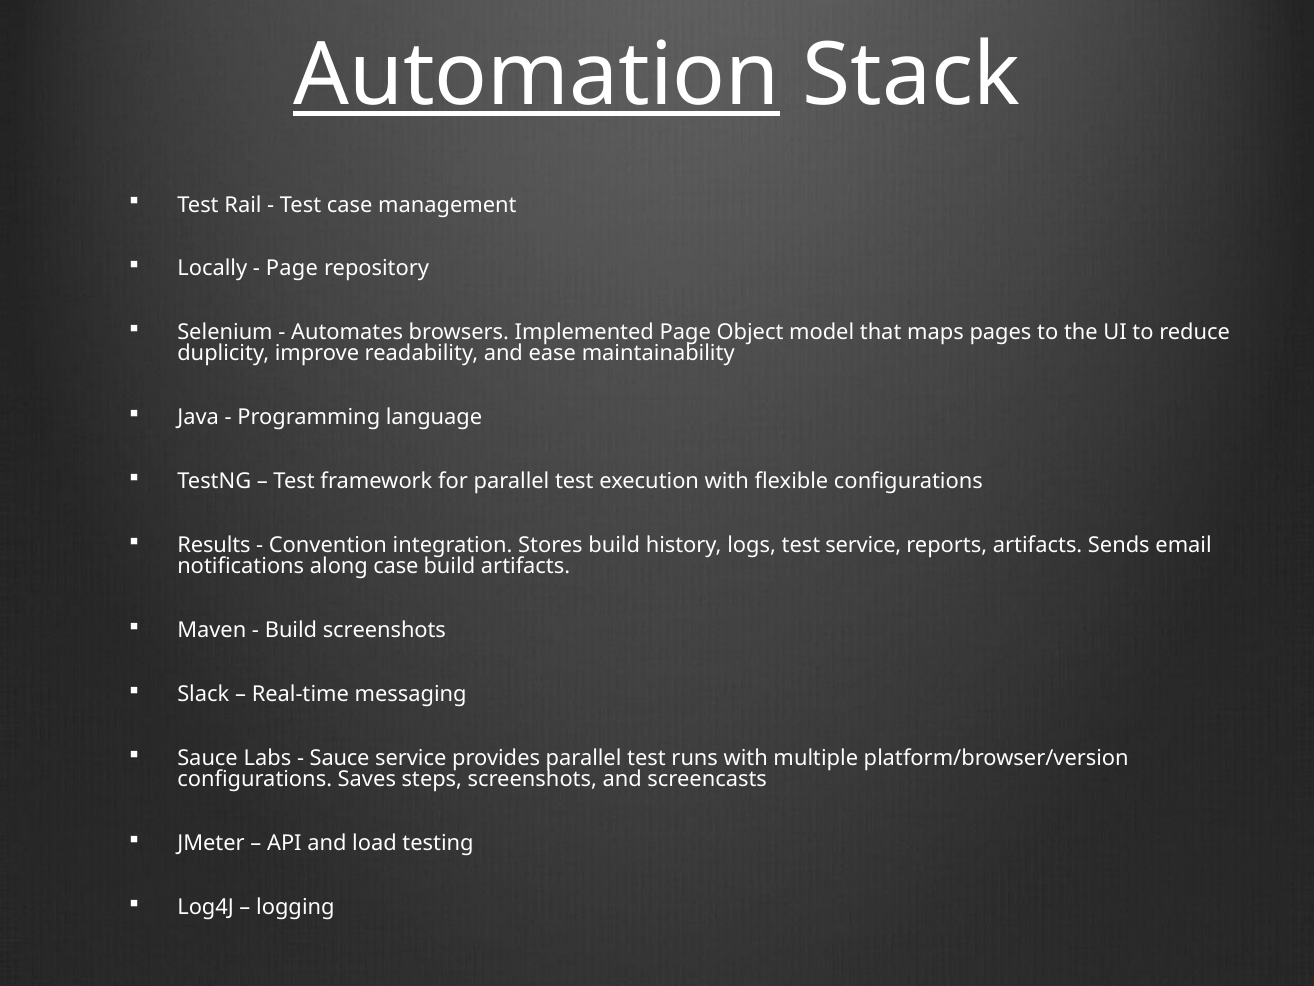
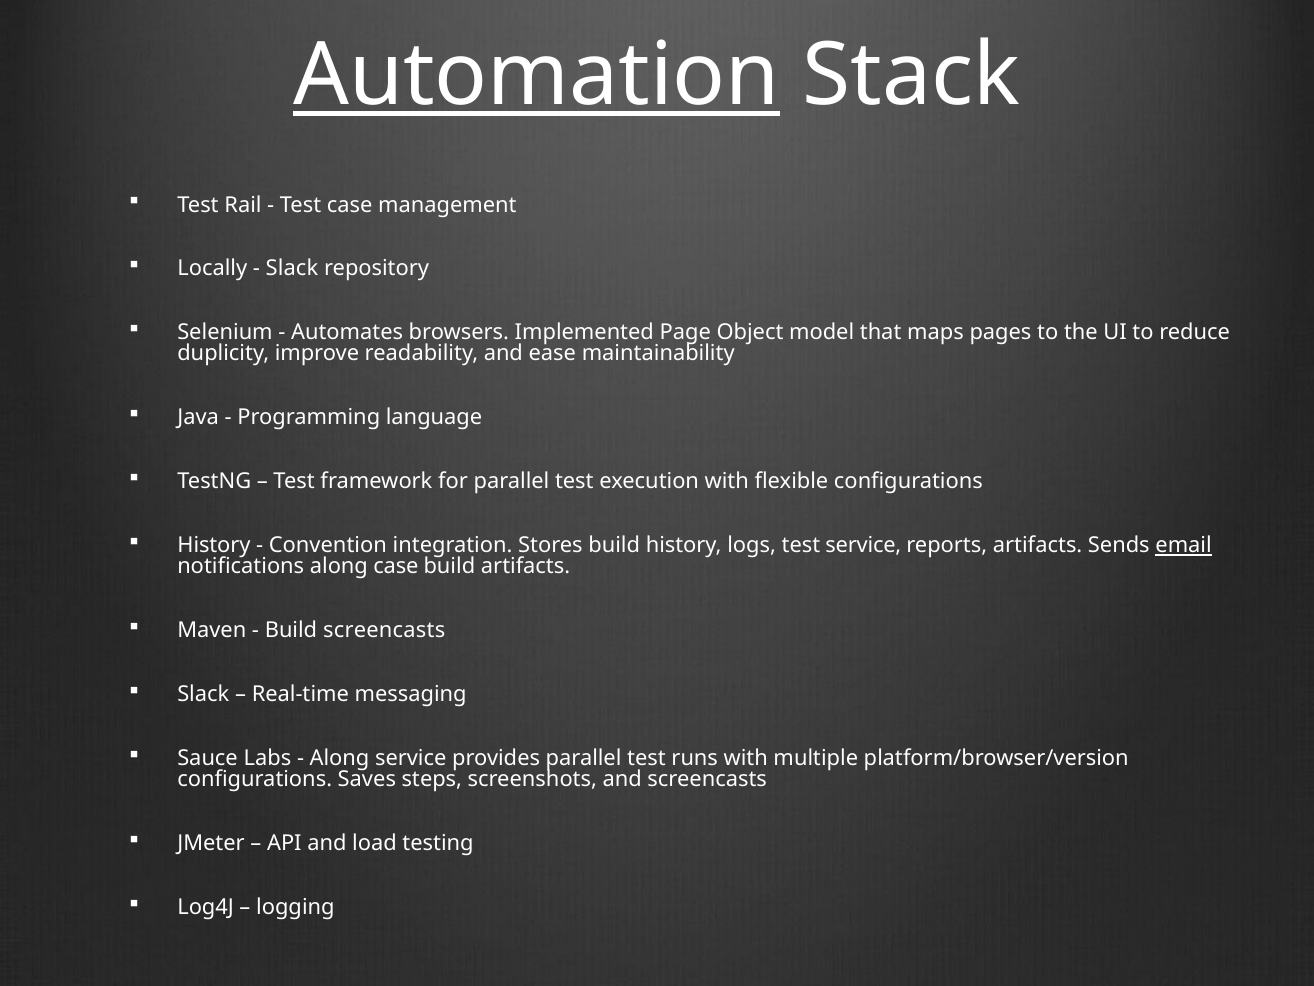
Page at (292, 269): Page -> Slack
Results at (214, 545): Results -> History
email underline: none -> present
Build screenshots: screenshots -> screencasts
Sauce at (340, 758): Sauce -> Along
